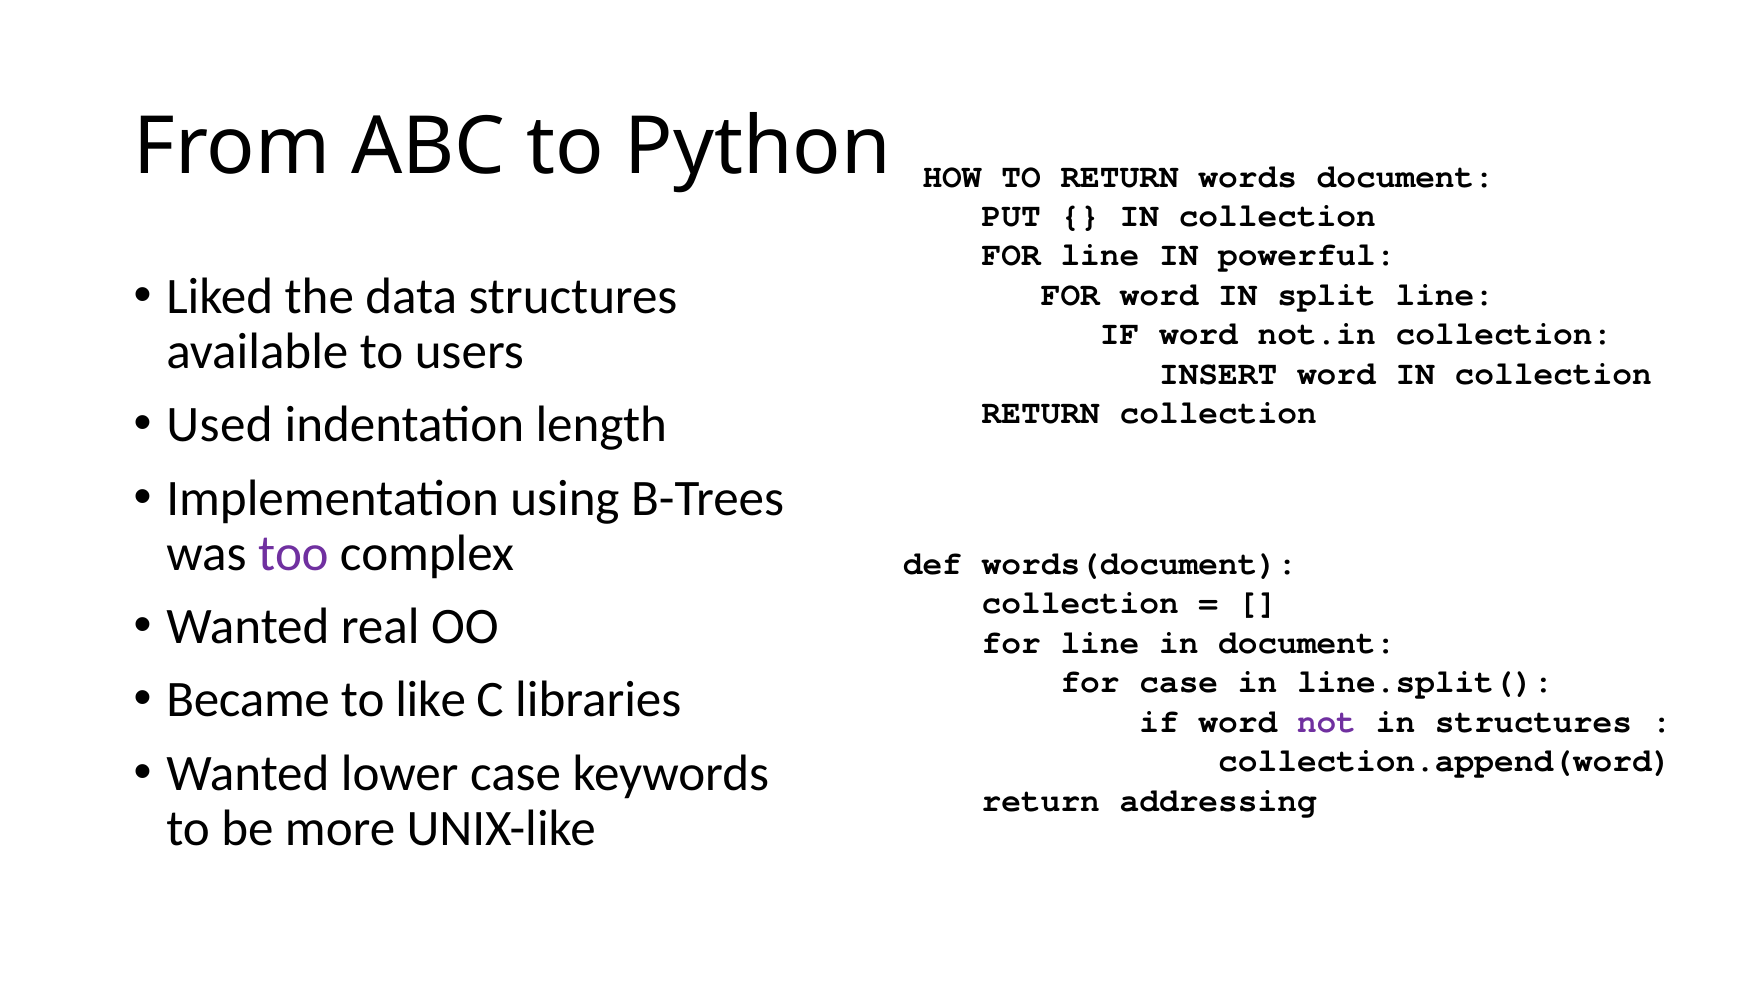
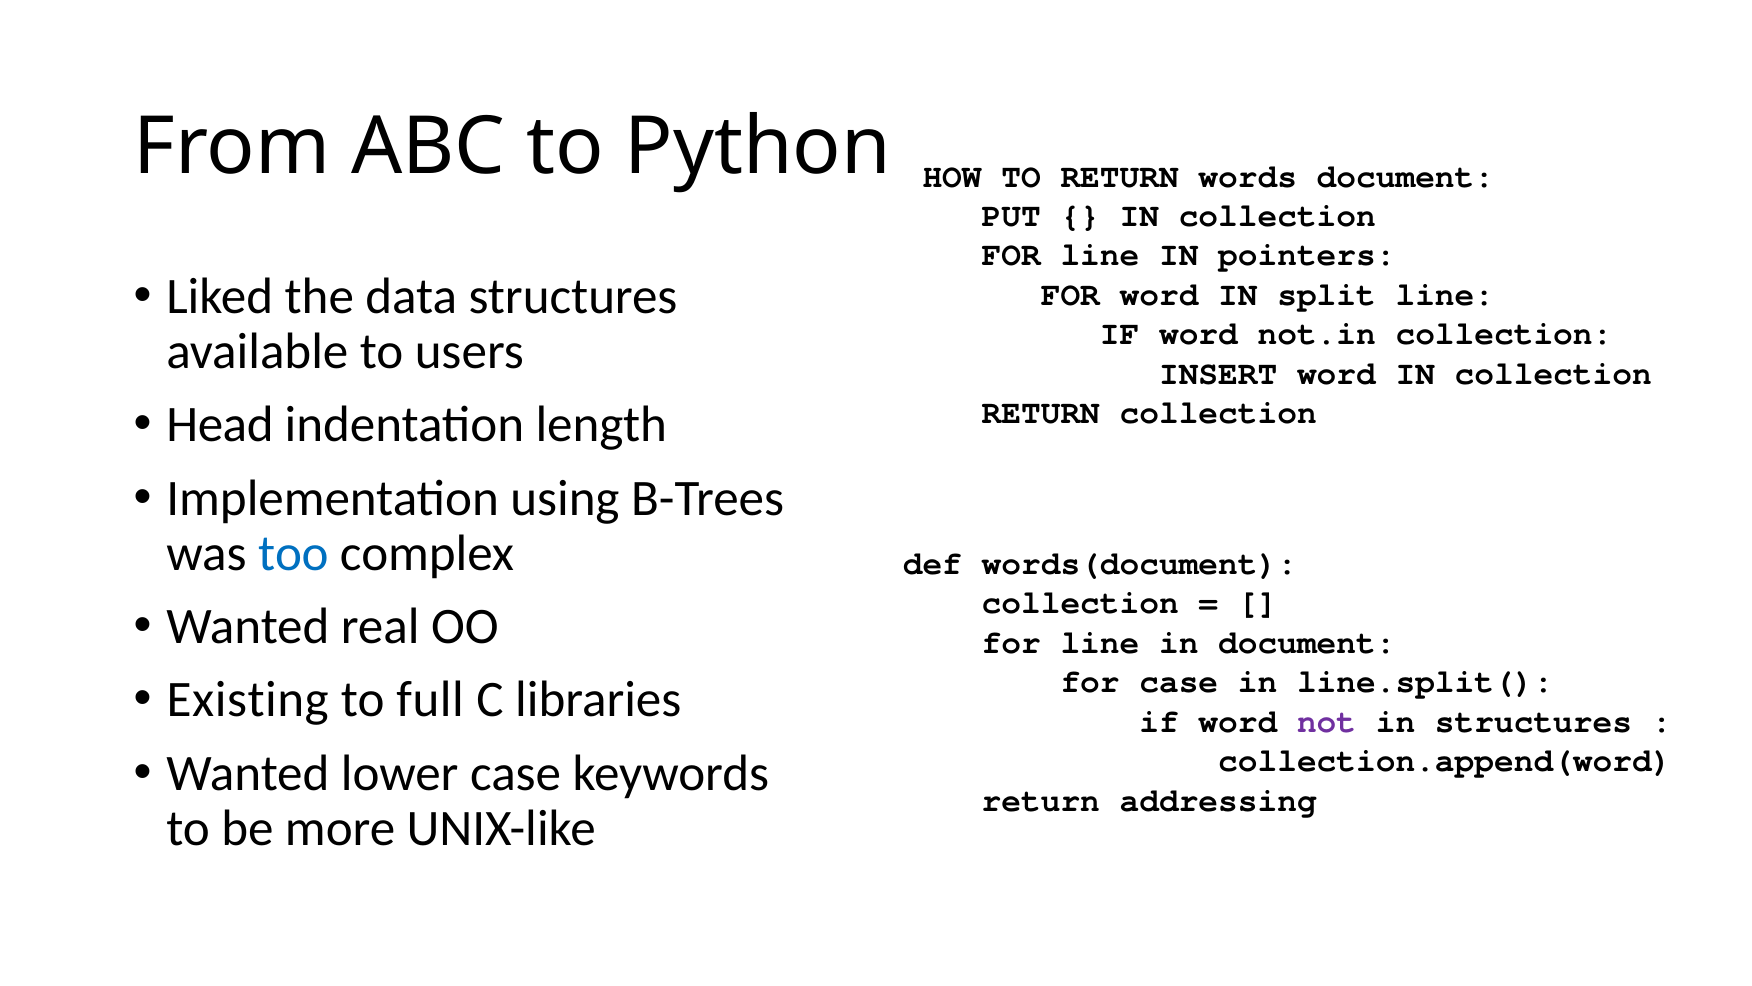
powerful: powerful -> pointers
Used: Used -> Head
too colour: purple -> blue
Became: Became -> Existing
like: like -> full
